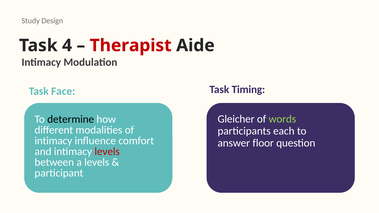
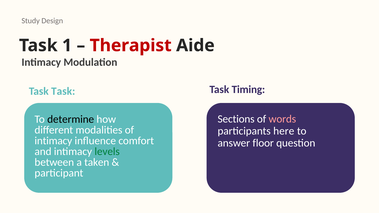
4: 4 -> 1
Face at (63, 91): Face -> Task
Gleicher: Gleicher -> Sections
words colour: light green -> pink
each: each -> here
levels at (107, 152) colour: red -> green
a levels: levels -> taken
